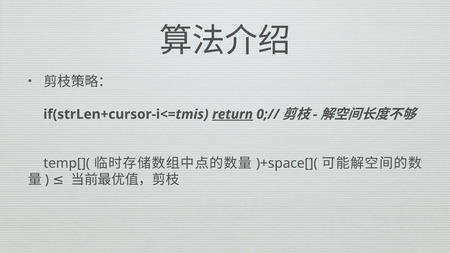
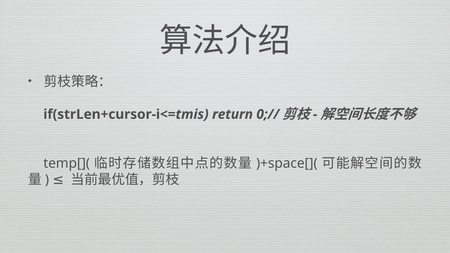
return underline: present -> none
